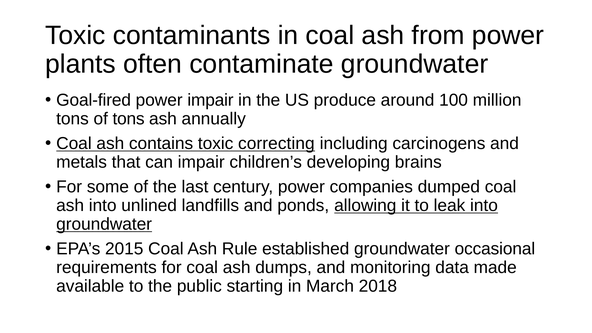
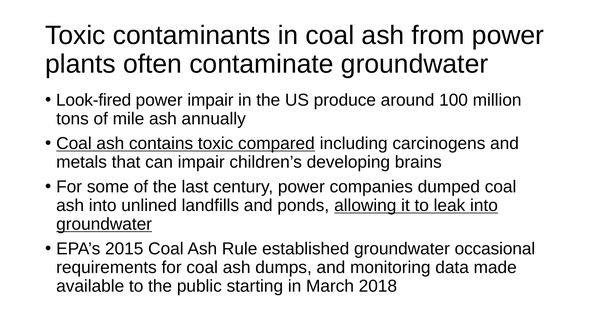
Goal-fired: Goal-fired -> Look-fired
of tons: tons -> mile
correcting: correcting -> compared
